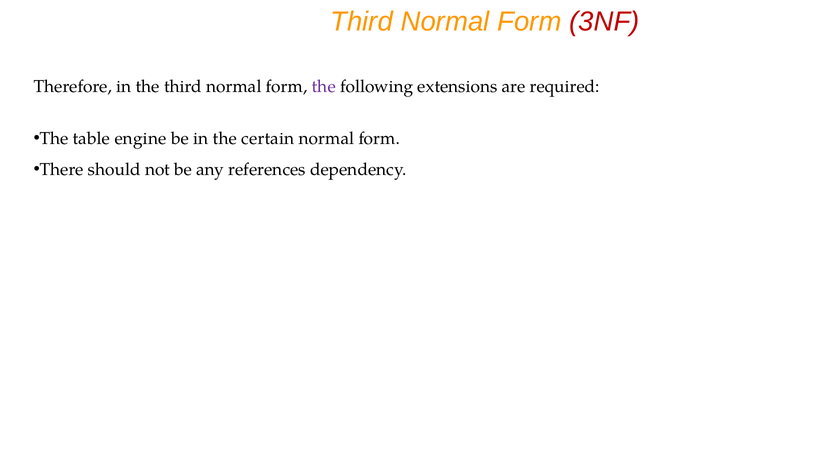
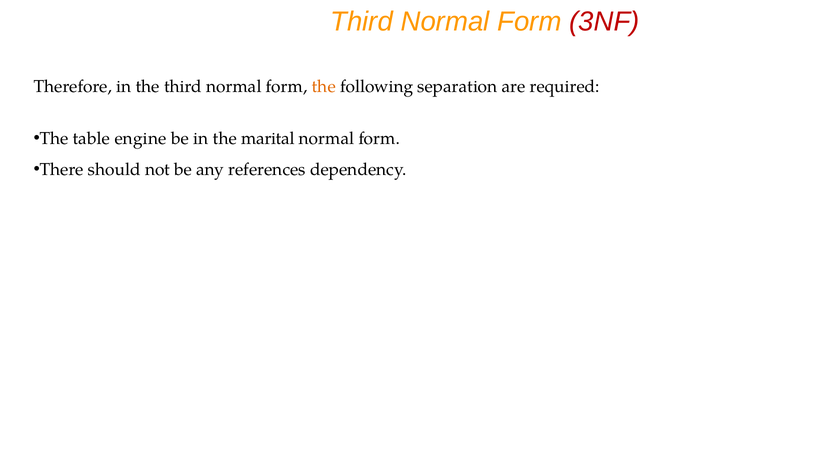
the at (324, 87) colour: purple -> orange
extensions: extensions -> separation
certain: certain -> marital
